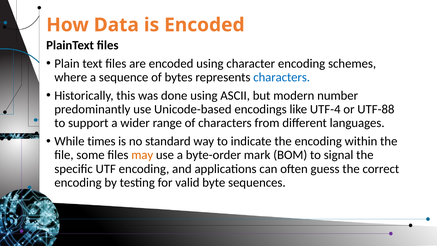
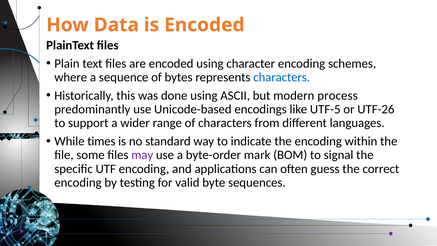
number: number -> process
UTF-4: UTF-4 -> UTF-5
UTF-88: UTF-88 -> UTF-26
may colour: orange -> purple
